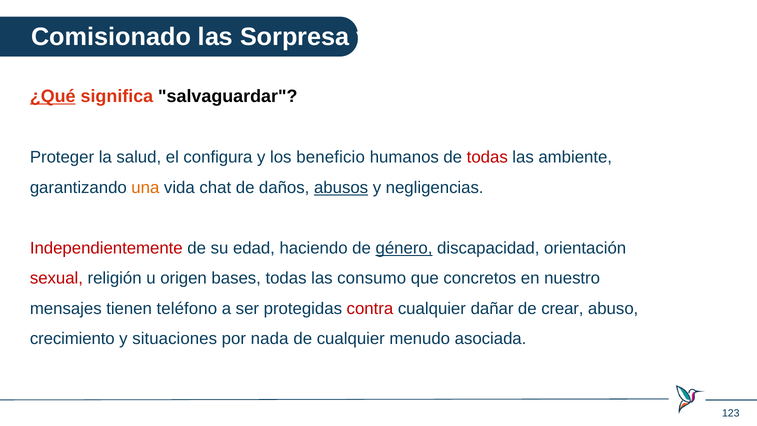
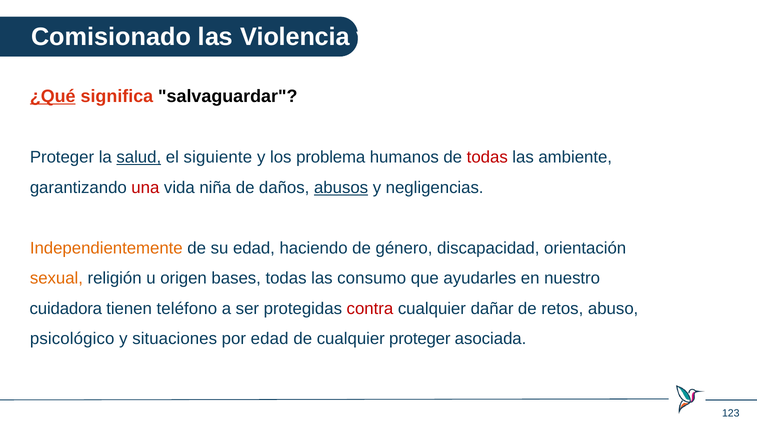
Sorpresa: Sorpresa -> Violencia
salud underline: none -> present
configura: configura -> siguiente
beneficio: beneficio -> problema
una colour: orange -> red
chat: chat -> niña
Independientemente colour: red -> orange
género underline: present -> none
sexual colour: red -> orange
concretos: concretos -> ayudarles
mensajes: mensajes -> cuidadora
crear: crear -> retos
crecimiento: crecimiento -> psicológico
por nada: nada -> edad
cualquier menudo: menudo -> proteger
